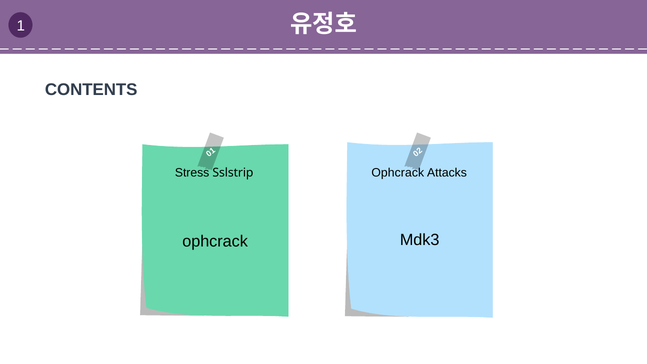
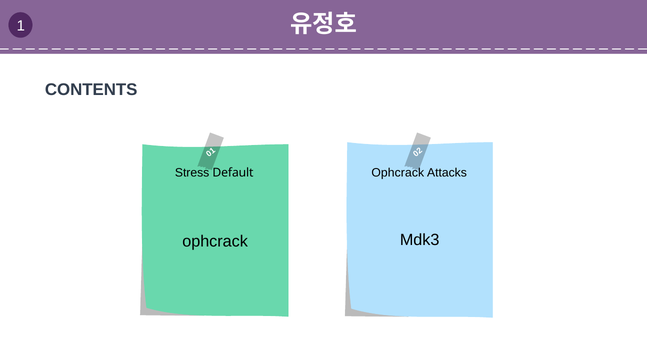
Sslstrip: Sslstrip -> Default
